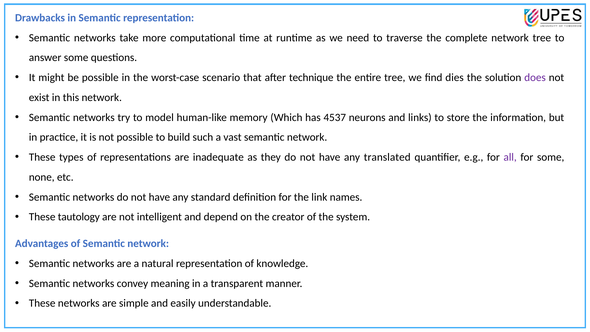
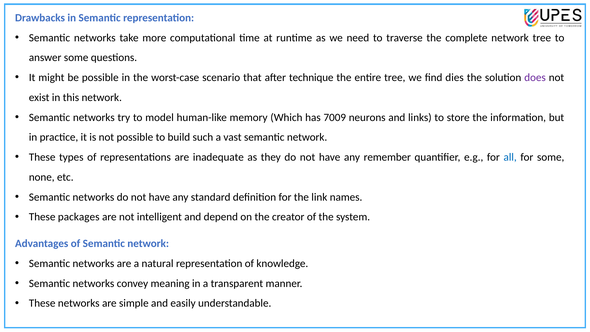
4537: 4537 -> 7009
translated: translated -> remember
all colour: purple -> blue
tautology: tautology -> packages
